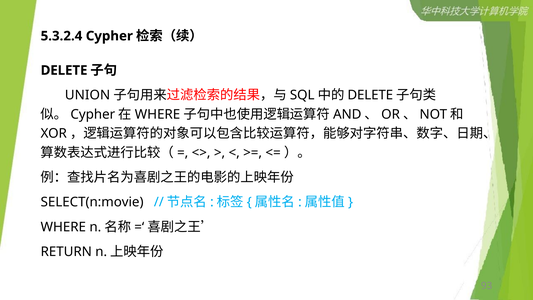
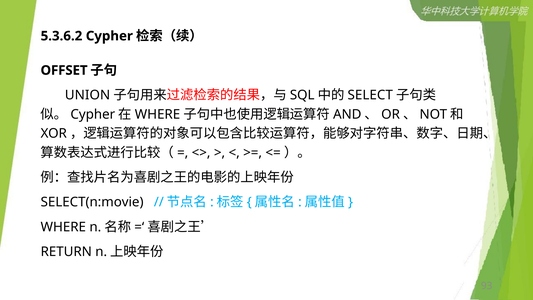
5.3.2.4: 5.3.2.4 -> 5.3.6.2
DELETE at (64, 70): DELETE -> OFFSET
DELETE at (370, 95): DELETE -> SELECT
